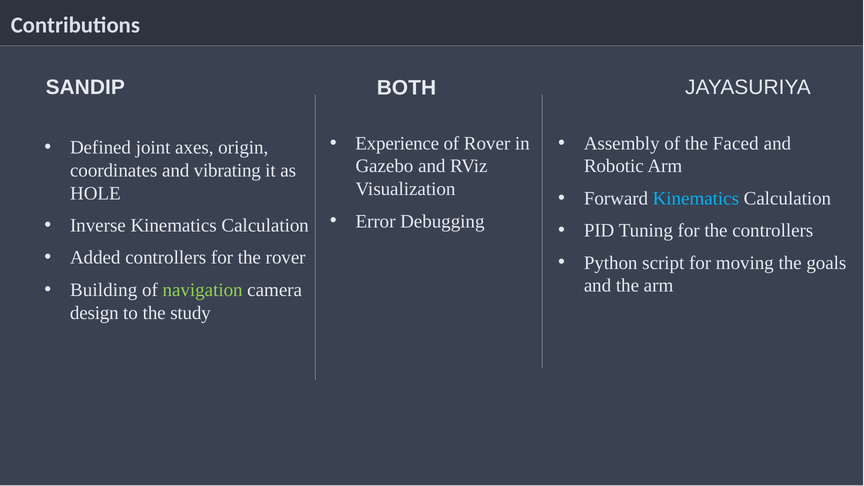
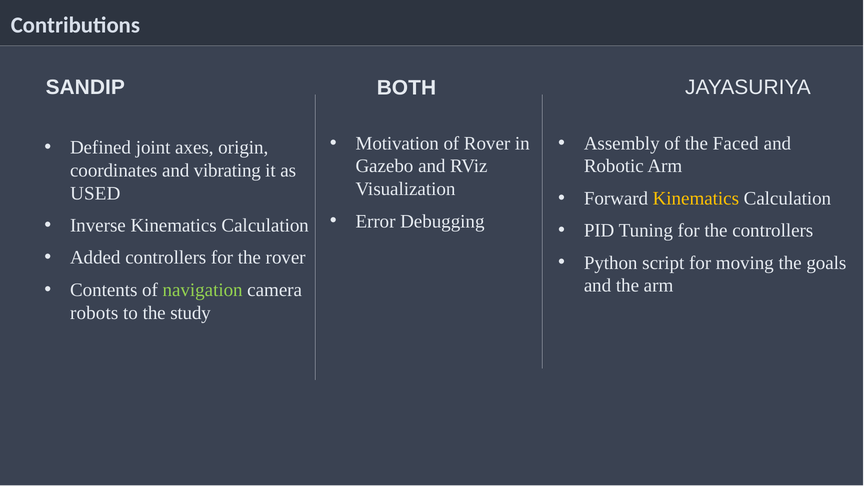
Experience: Experience -> Motivation
HOLE: HOLE -> USED
Kinematics at (696, 198) colour: light blue -> yellow
Building: Building -> Contents
design: design -> robots
